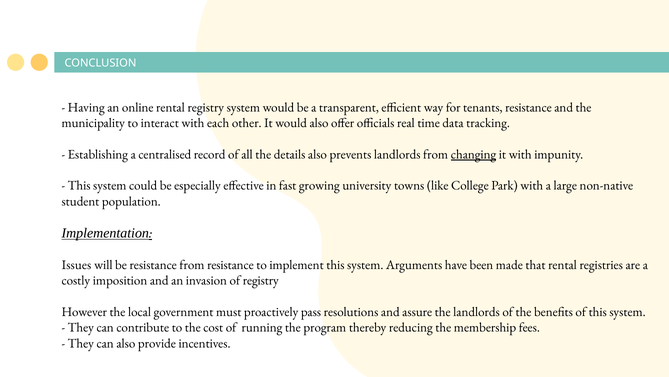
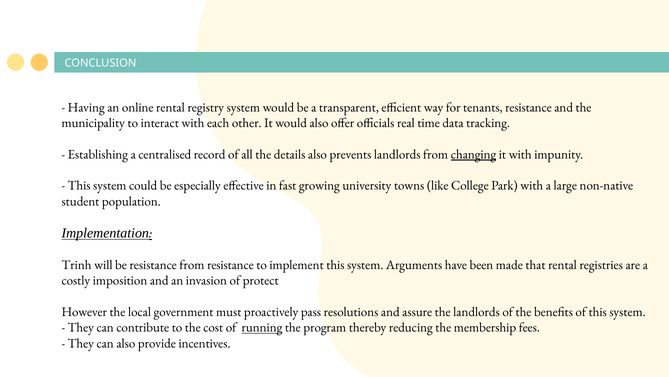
Issues: Issues -> Trinh
of registry: registry -> protect
running underline: none -> present
